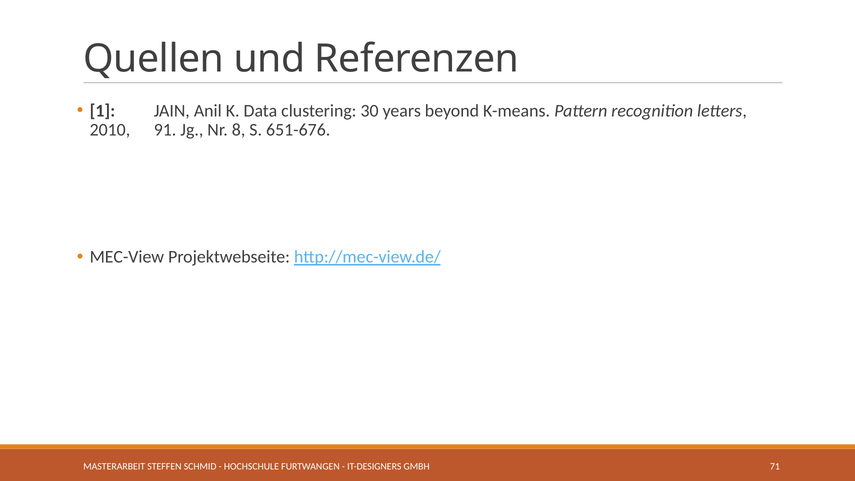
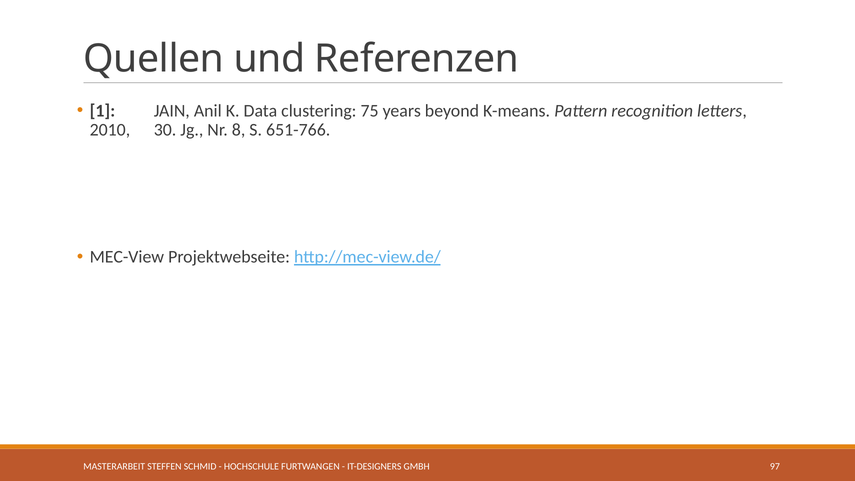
30: 30 -> 75
91: 91 -> 30
651-676: 651-676 -> 651-766
71: 71 -> 97
